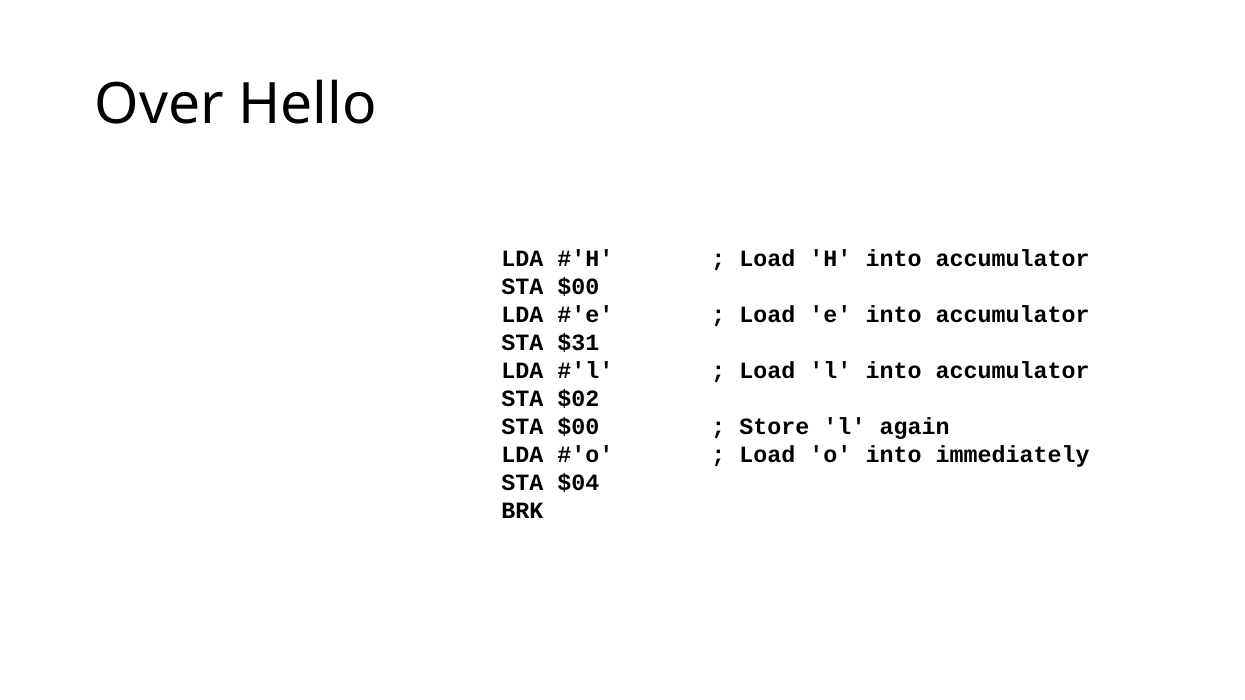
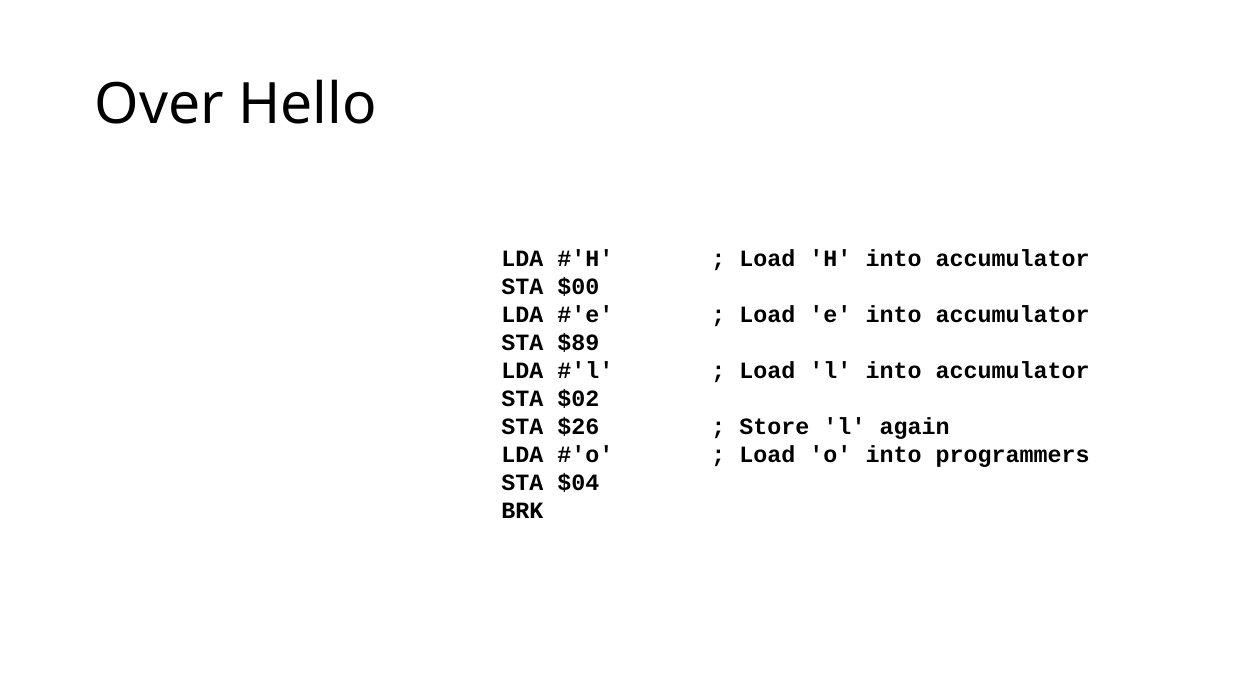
$31: $31 -> $89
$00 at (578, 427): $00 -> $26
immediately: immediately -> programmers
